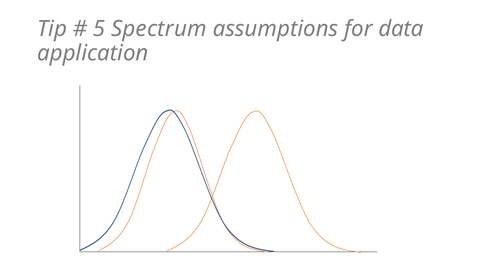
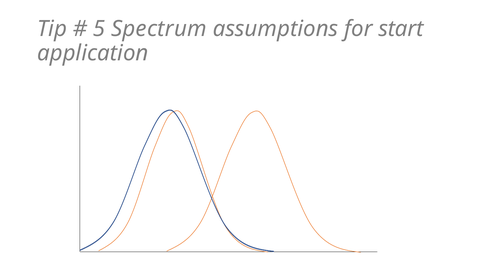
data: data -> start
